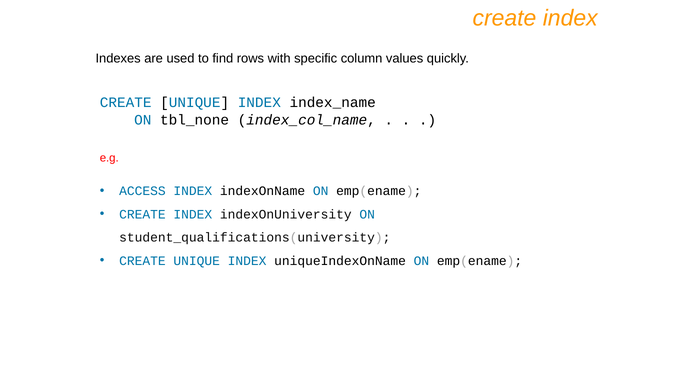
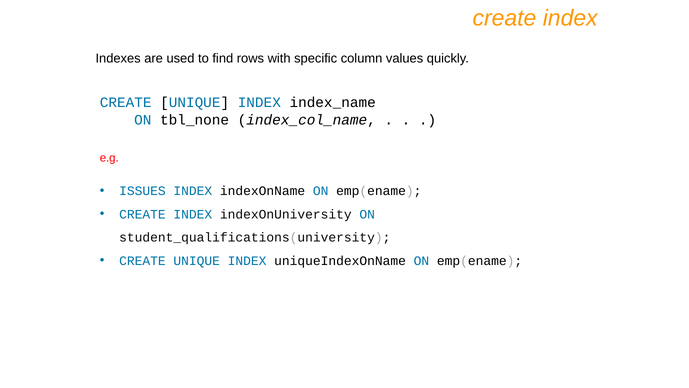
ACCESS: ACCESS -> ISSUES
